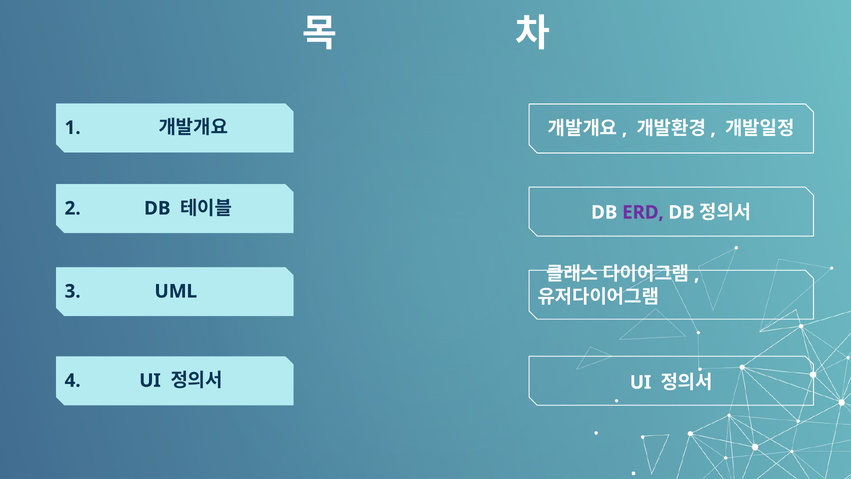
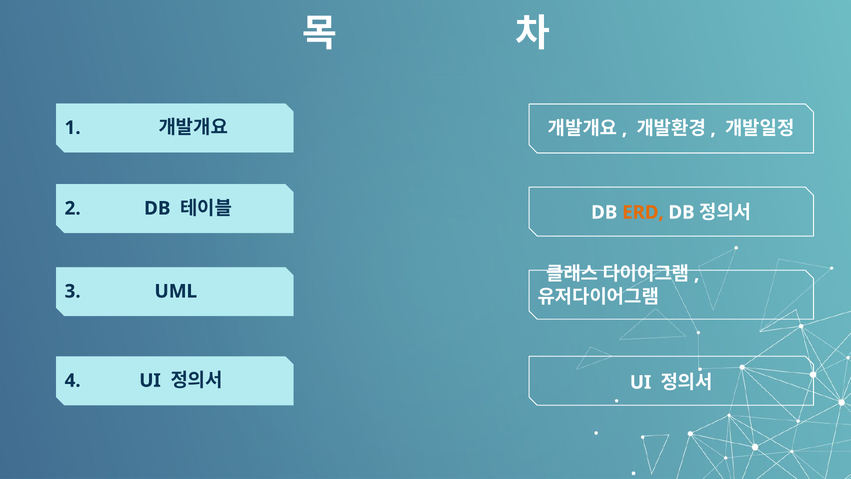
ERD colour: purple -> orange
